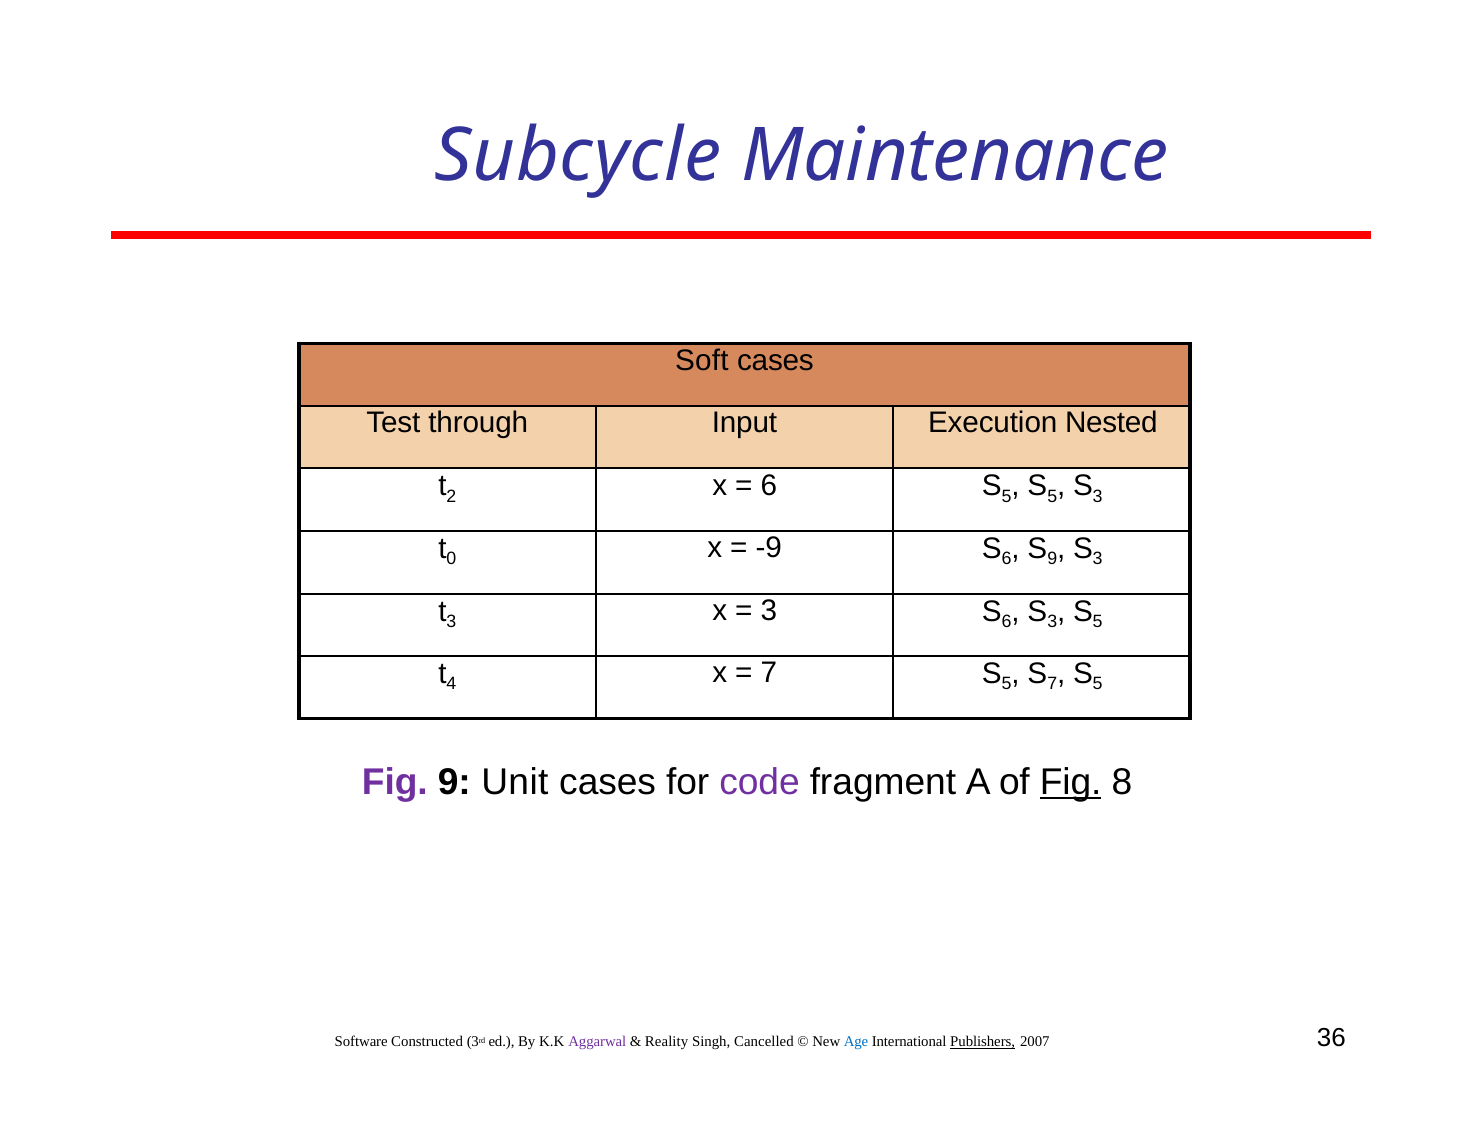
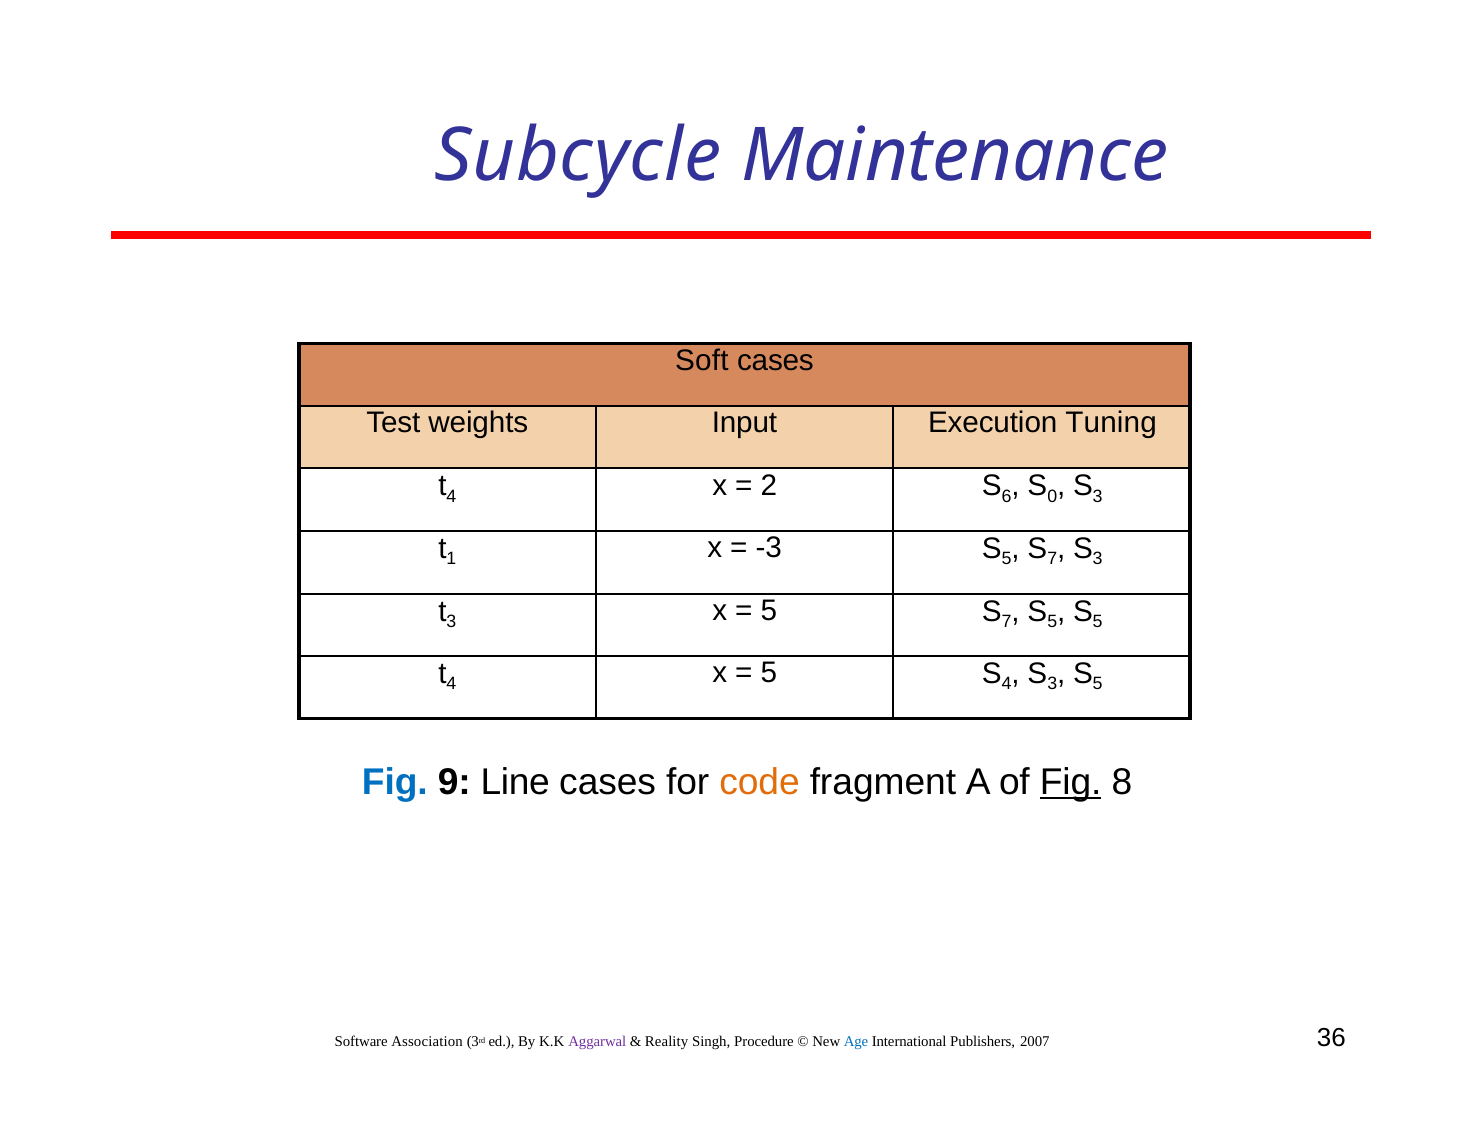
through: through -> weights
Nested: Nested -> Tuning
2 at (451, 496): 2 -> 4
6 at (769, 485): 6 -> 2
5 at (1007, 496): 5 -> 6
5 at (1052, 496): 5 -> 0
0: 0 -> 1
-9: -9 -> -3
6 at (1007, 559): 6 -> 5
9 at (1052, 559): 9 -> 7
3 at (769, 611): 3 -> 5
6 at (1007, 621): 6 -> 7
3 at (1052, 621): 3 -> 5
7 at (769, 673): 7 -> 5
5 at (1007, 684): 5 -> 4
7 at (1052, 684): 7 -> 3
Fig at (395, 782) colour: purple -> blue
Unit: Unit -> Line
code colour: purple -> orange
Constructed: Constructed -> Association
Cancelled: Cancelled -> Procedure
Publishers underline: present -> none
